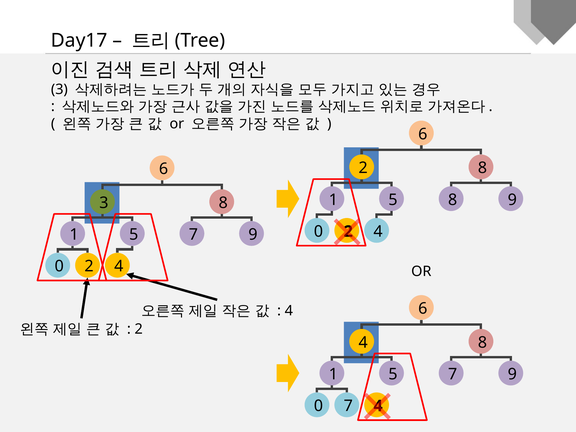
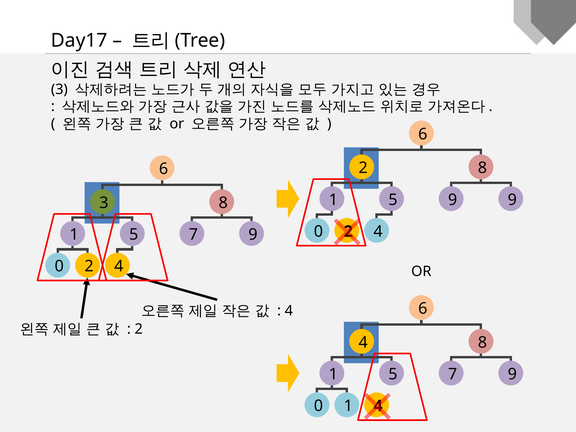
5 8: 8 -> 9
0 7: 7 -> 1
